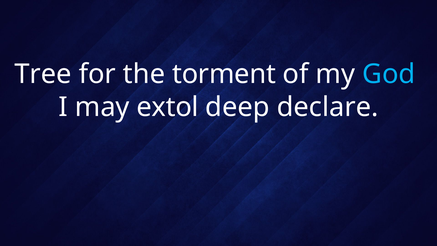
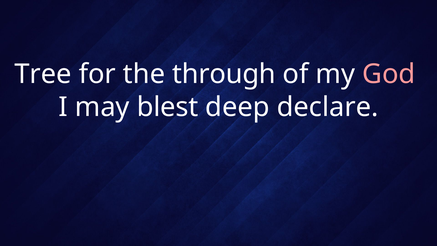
torment: torment -> through
God colour: light blue -> pink
extol: extol -> blest
